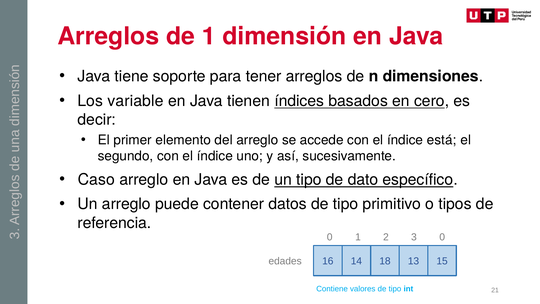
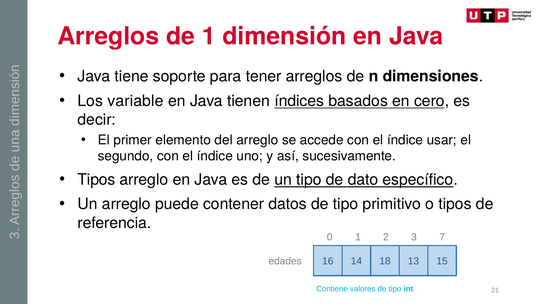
está: está -> usar
Caso at (96, 179): Caso -> Tipos
3 0: 0 -> 7
